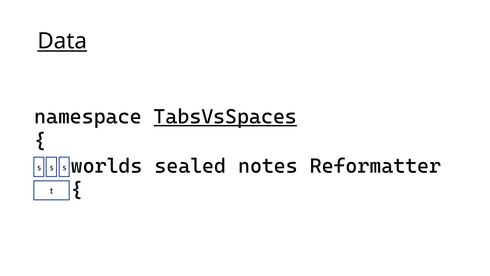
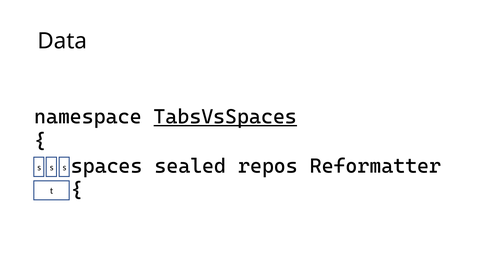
Data underline: present -> none
worlds: worlds -> spaces
notes: notes -> repos
